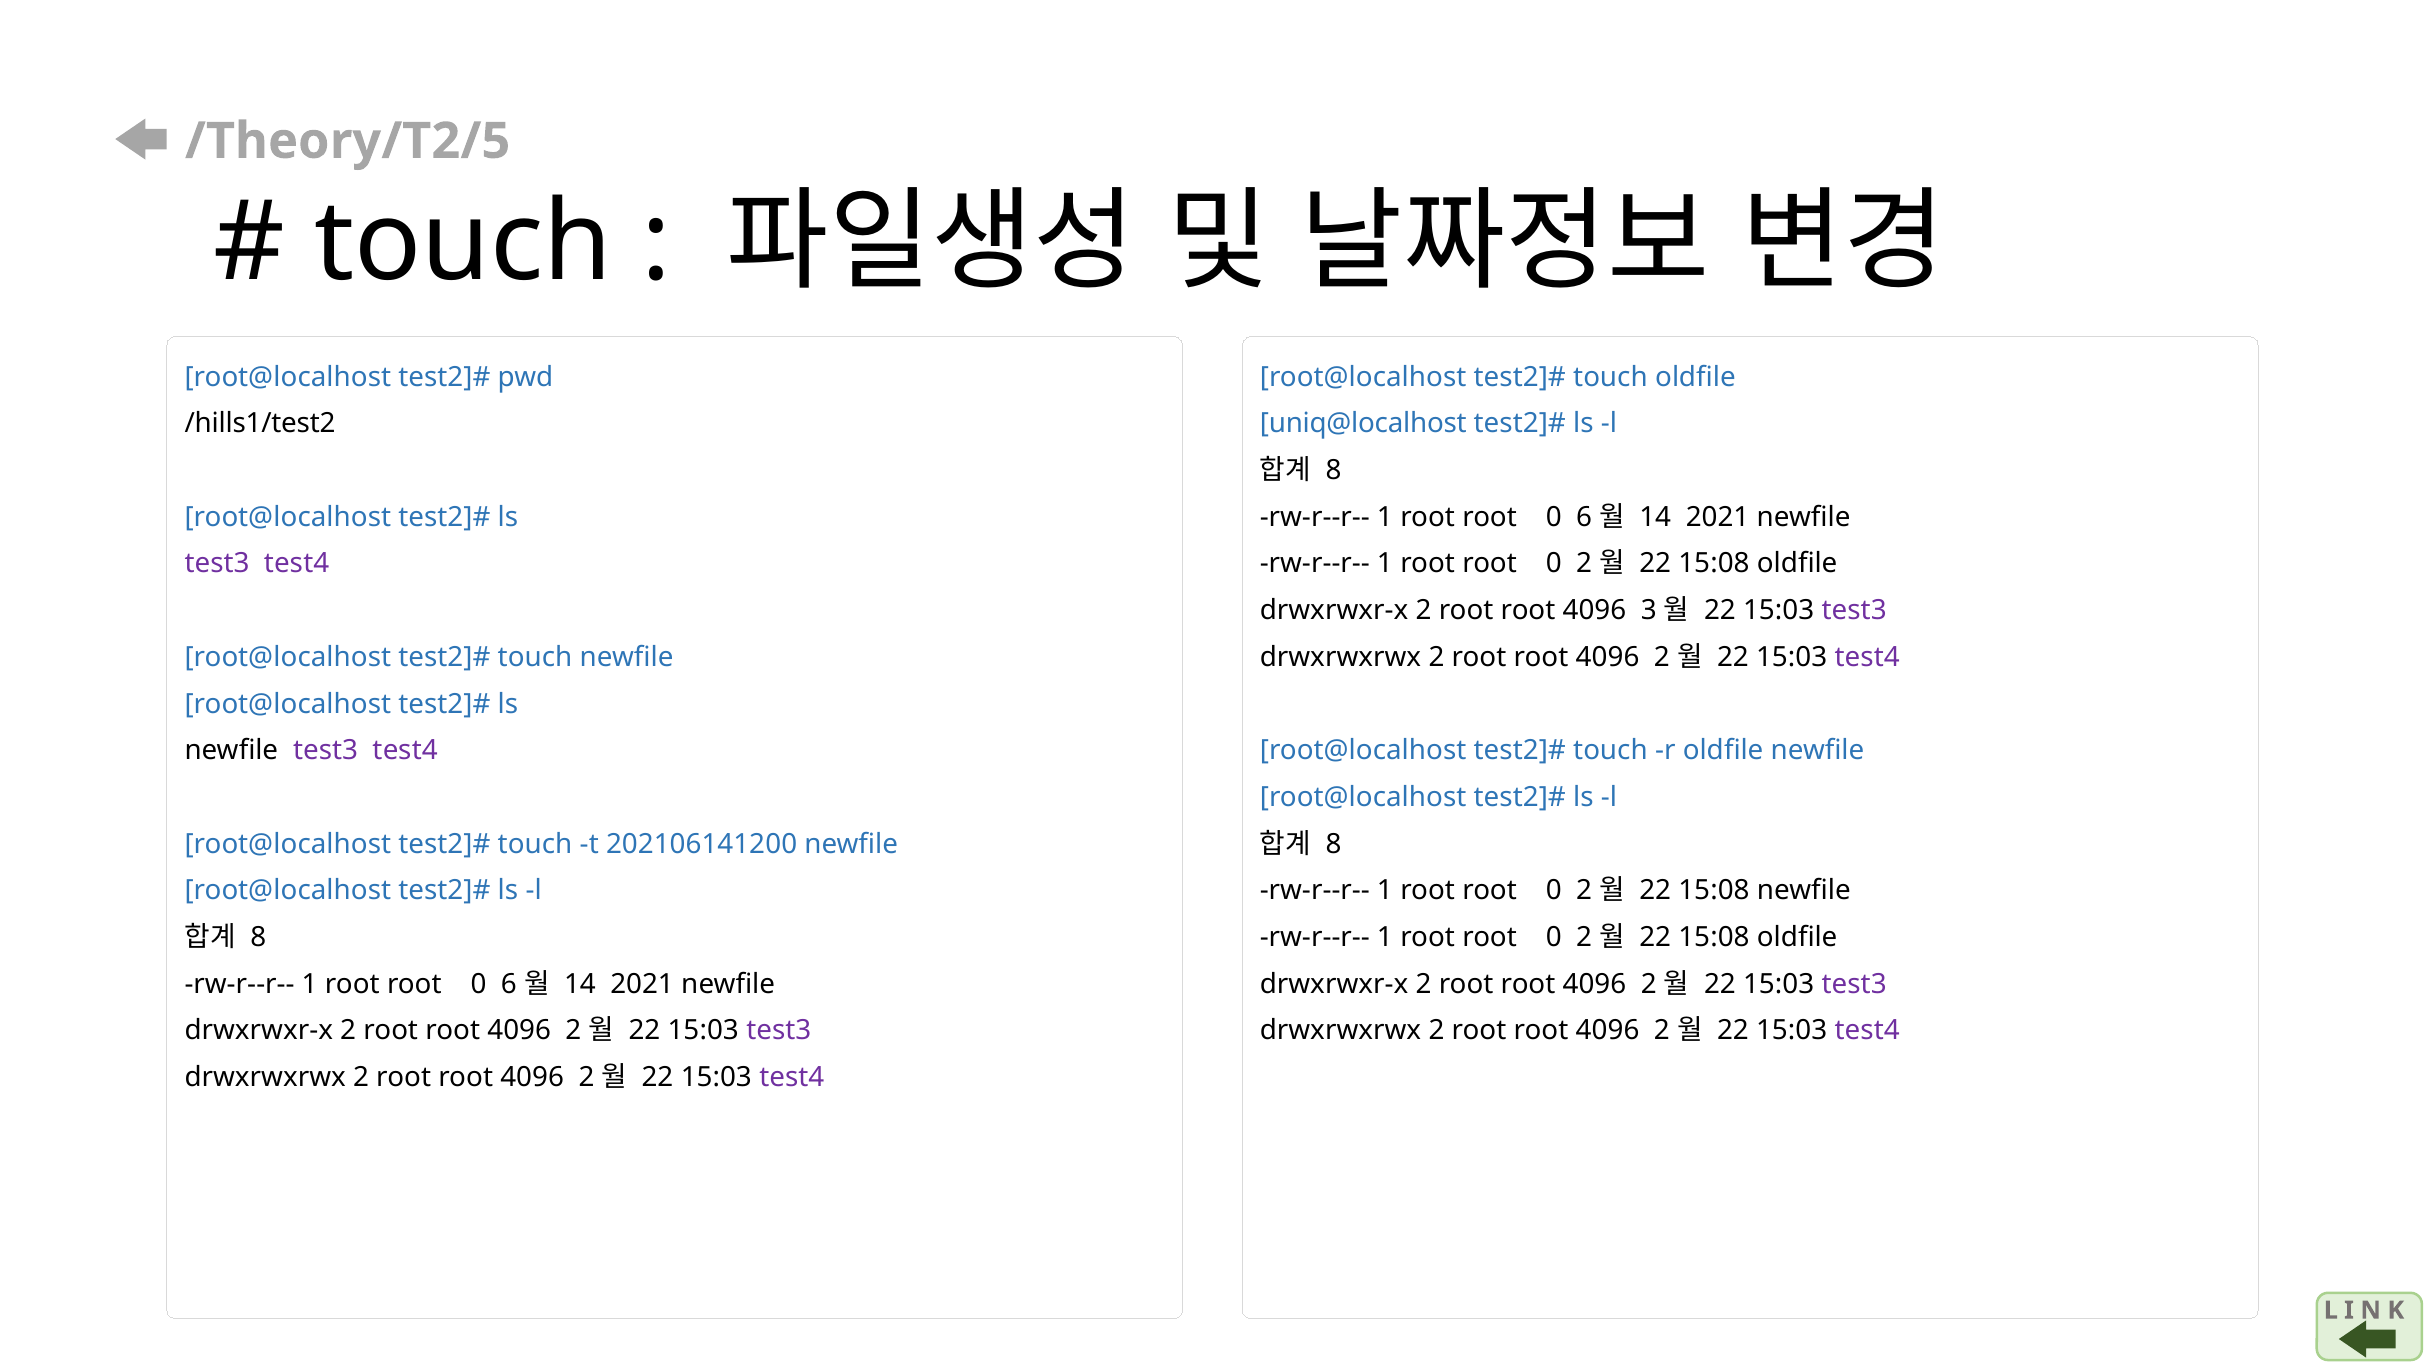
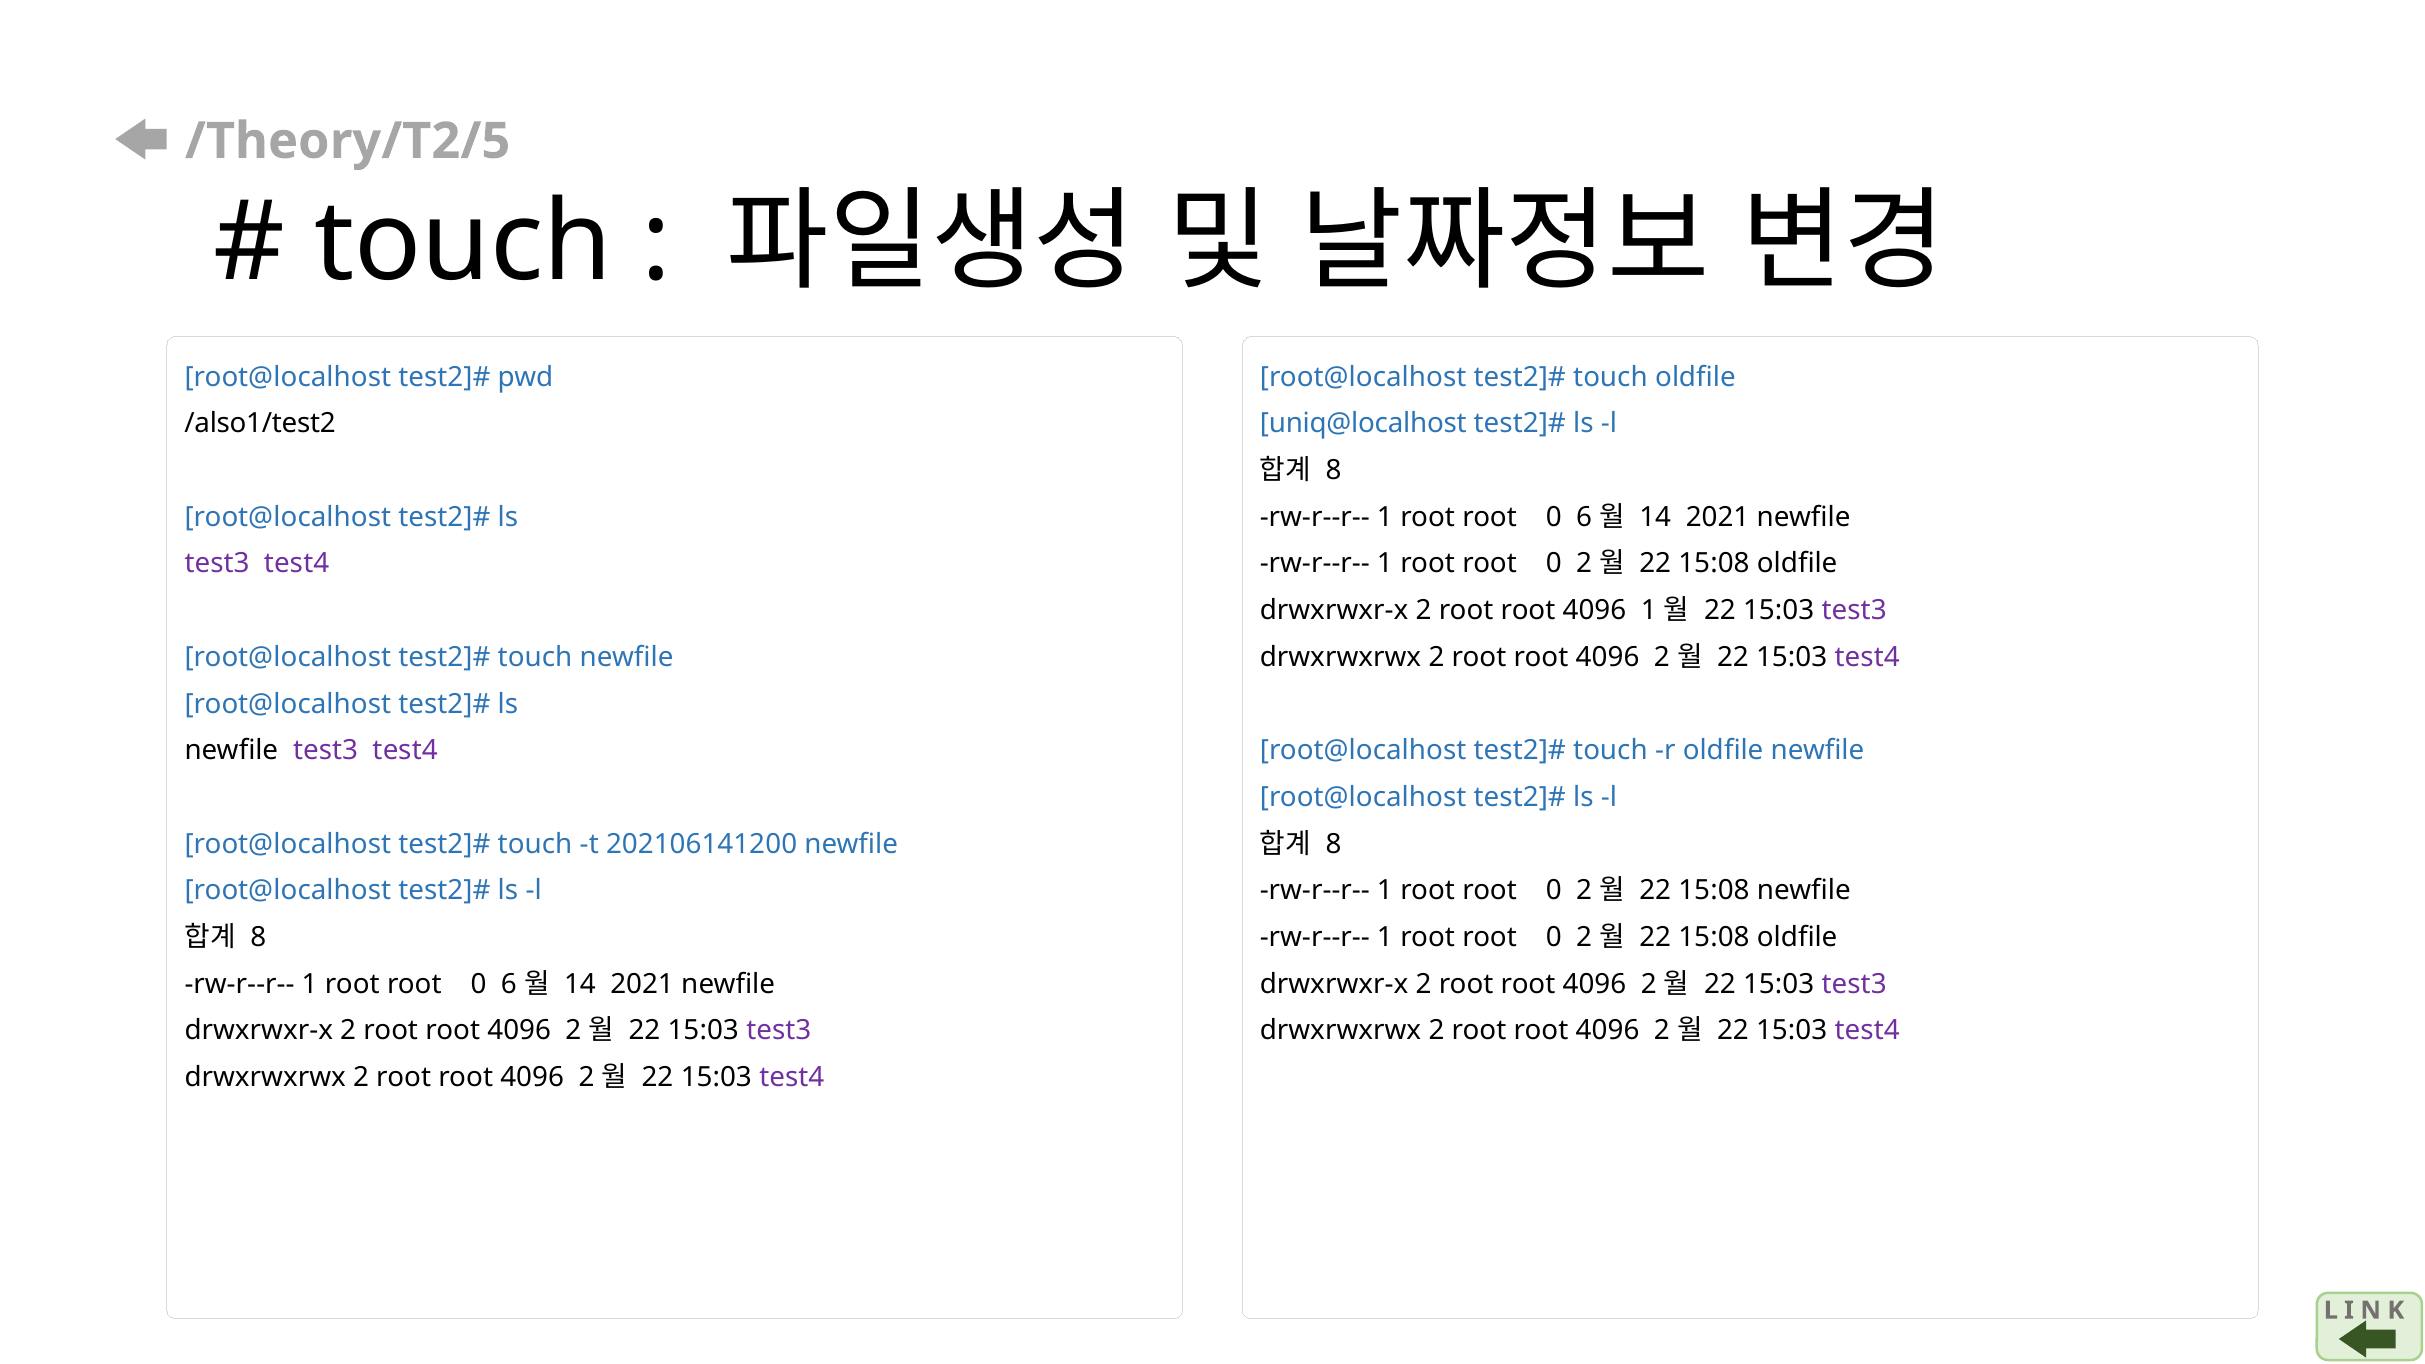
/hills1/test2: /hills1/test2 -> /also1/test2
4096 3: 3 -> 1
